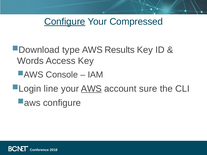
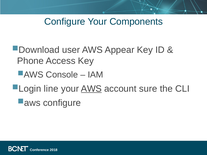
Configure at (65, 22) underline: present -> none
Compressed: Compressed -> Components
type: type -> user
Results: Results -> Appear
Words: Words -> Phone
